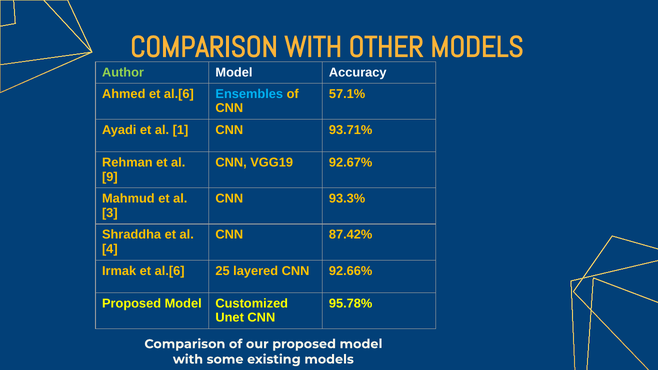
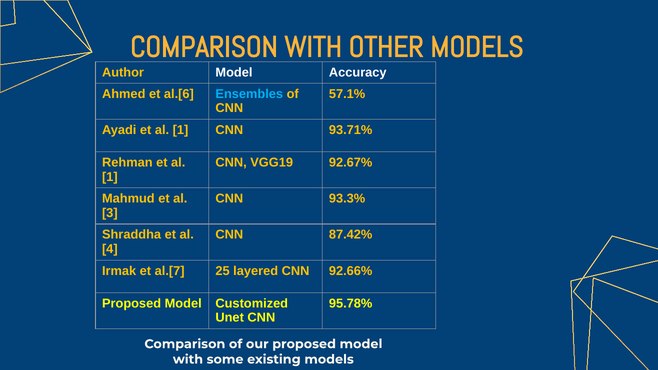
Author colour: light green -> yellow
9 at (110, 177): 9 -> 1
Irmak et al.[6: al.[6 -> al.[7
